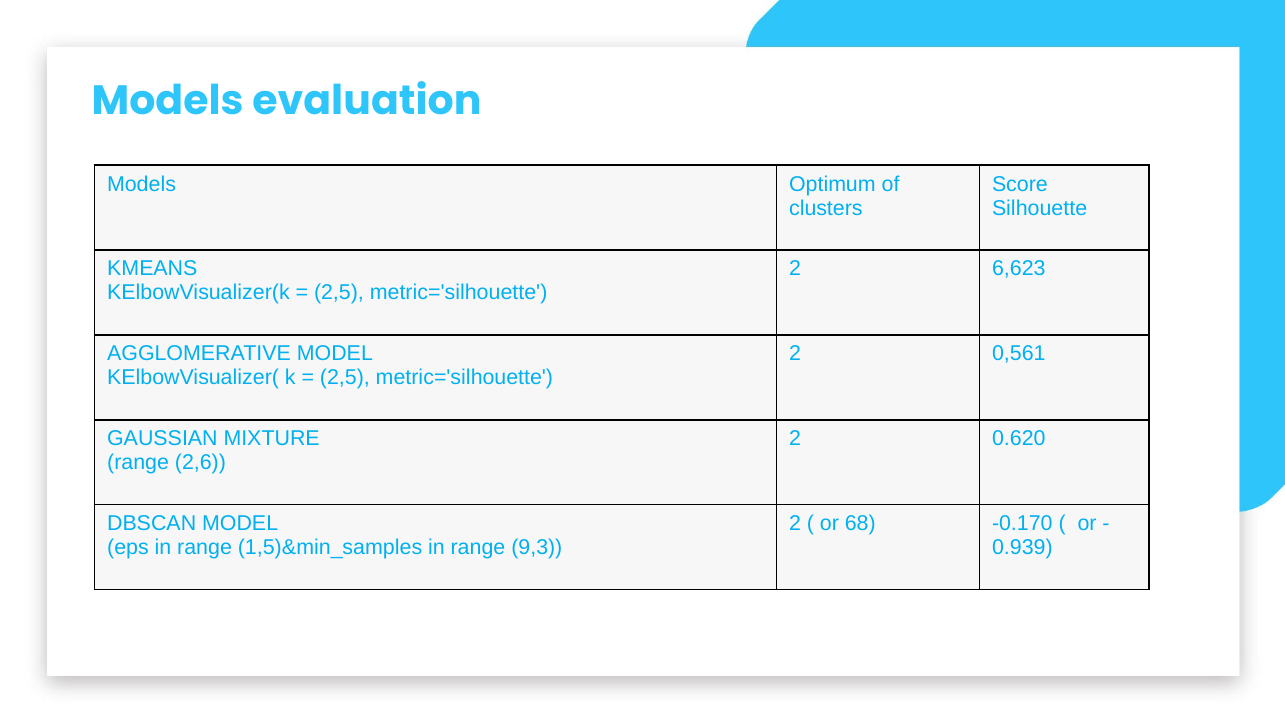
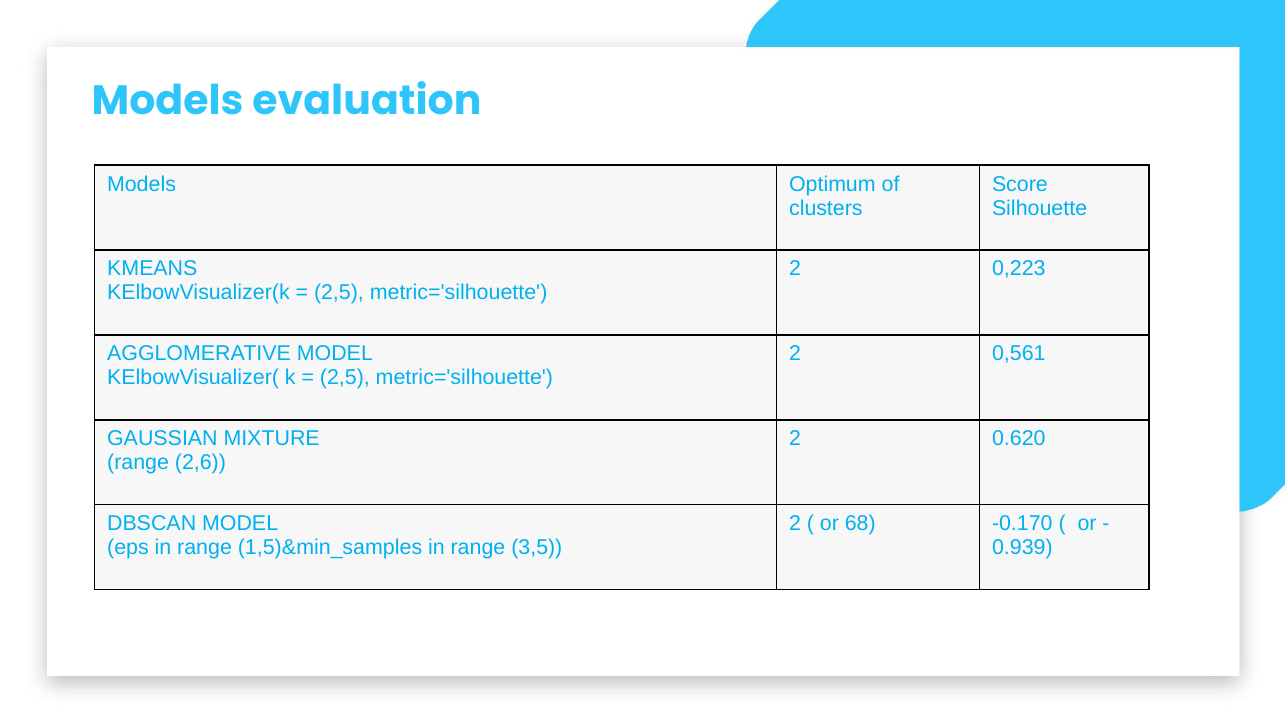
6,623: 6,623 -> 0,223
9,3: 9,3 -> 3,5
